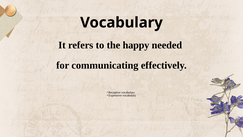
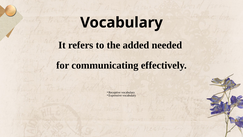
happy: happy -> added
